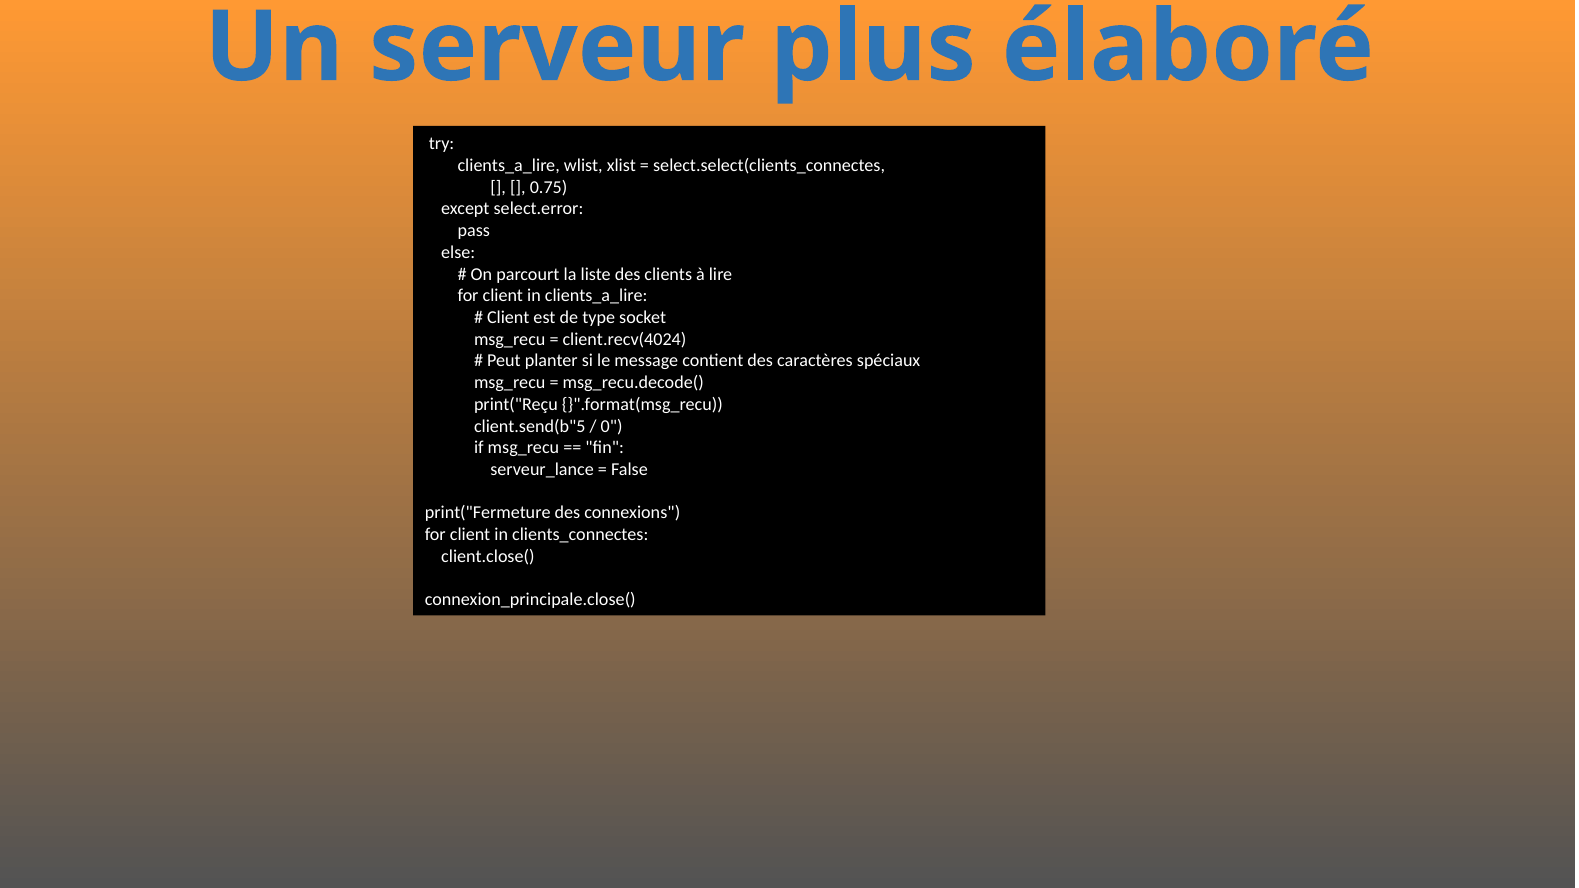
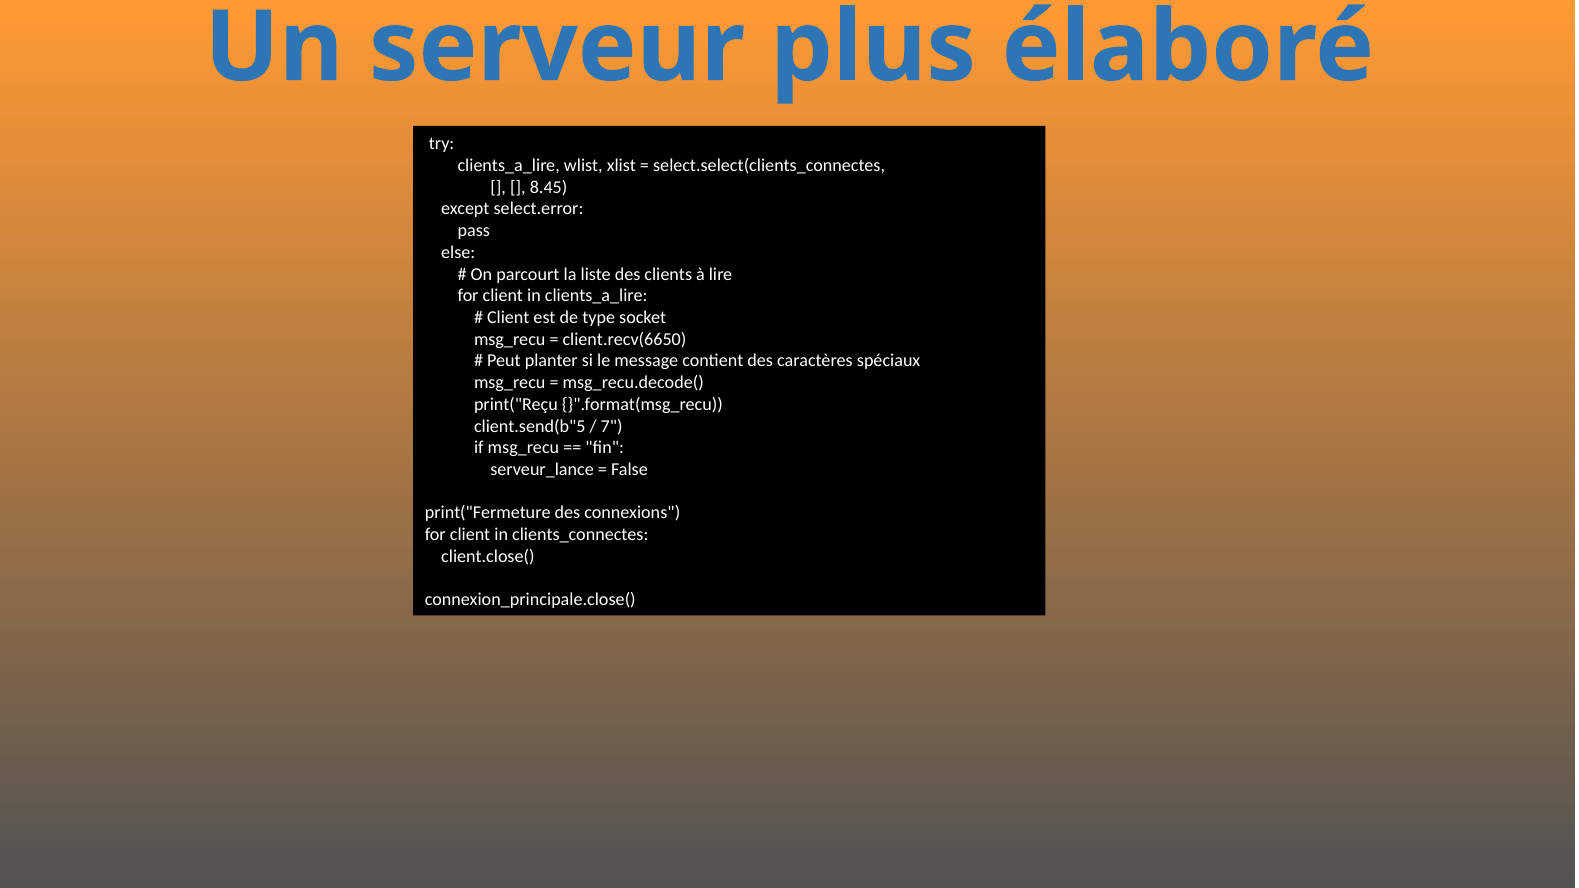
0.75: 0.75 -> 8.45
client.recv(4024: client.recv(4024 -> client.recv(6650
0: 0 -> 7
